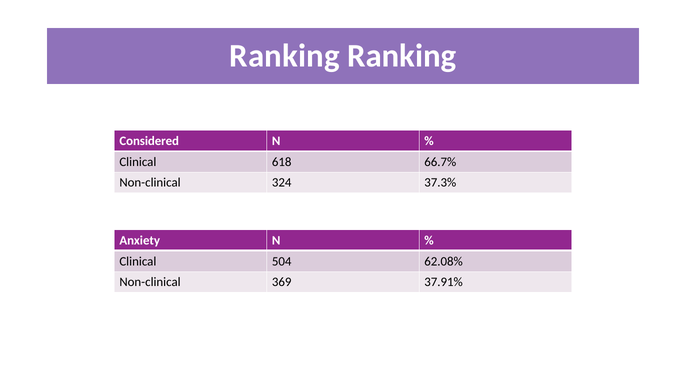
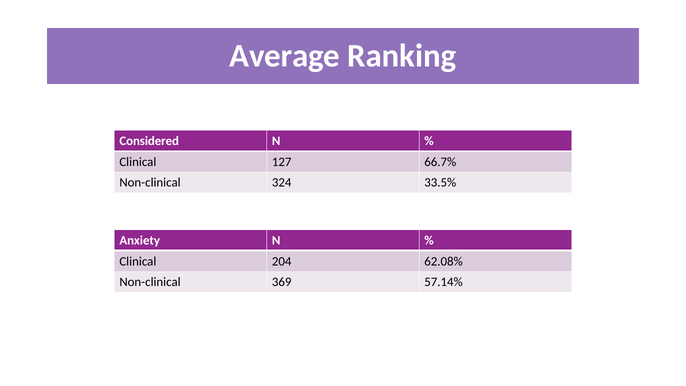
Ranking at (285, 56): Ranking -> Average
618: 618 -> 127
37.3%: 37.3% -> 33.5%
504: 504 -> 204
37.91%: 37.91% -> 57.14%
